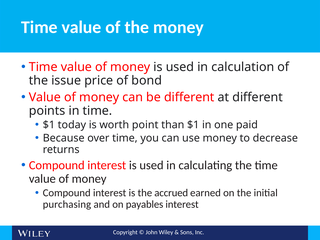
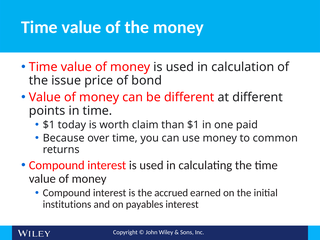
point: point -> claim
decrease: decrease -> common
purchasing: purchasing -> institutions
